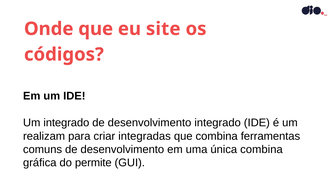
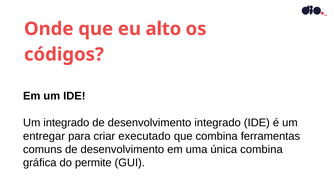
site: site -> alto
realizam: realizam -> entregar
integradas: integradas -> executado
